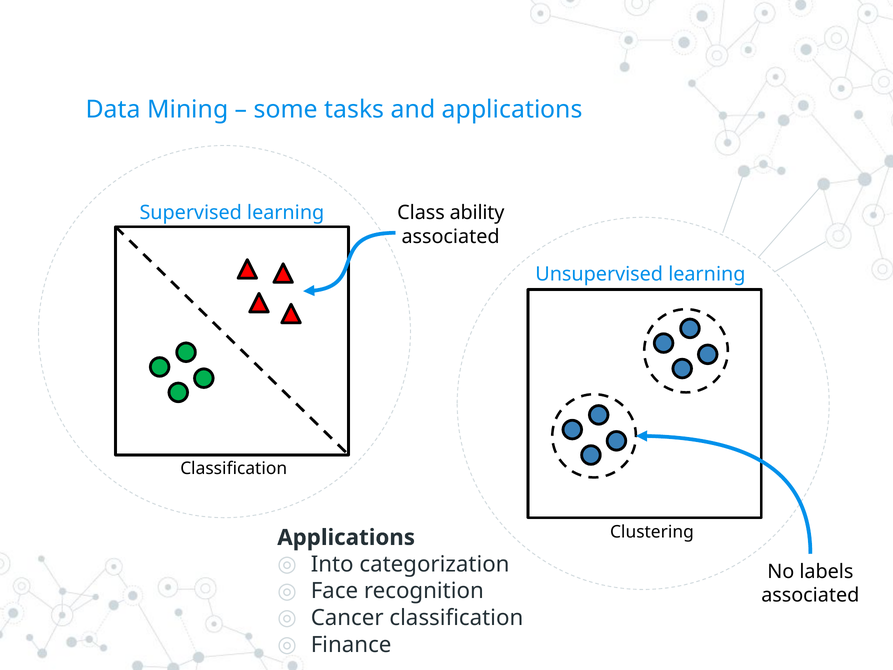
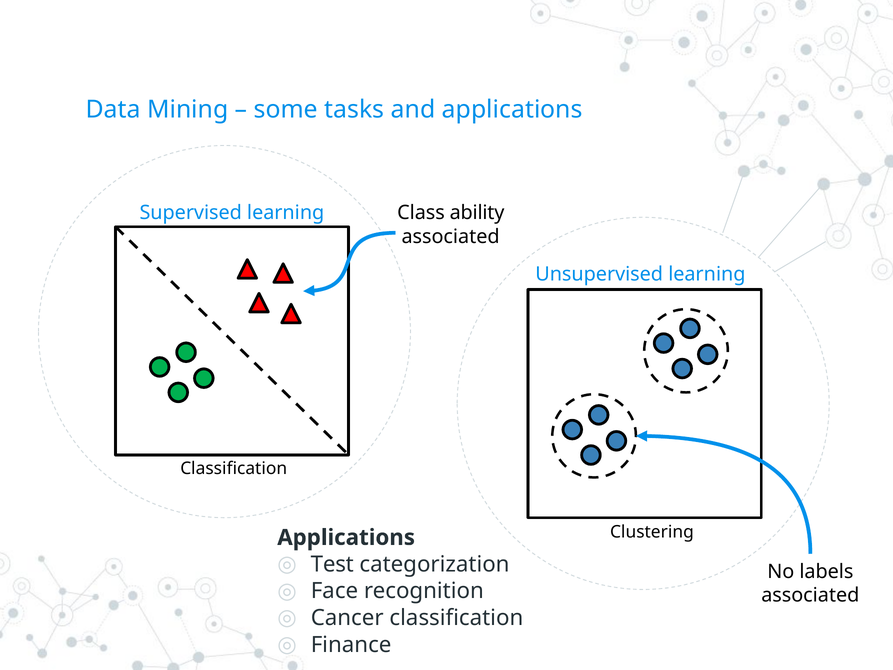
Into: Into -> Test
